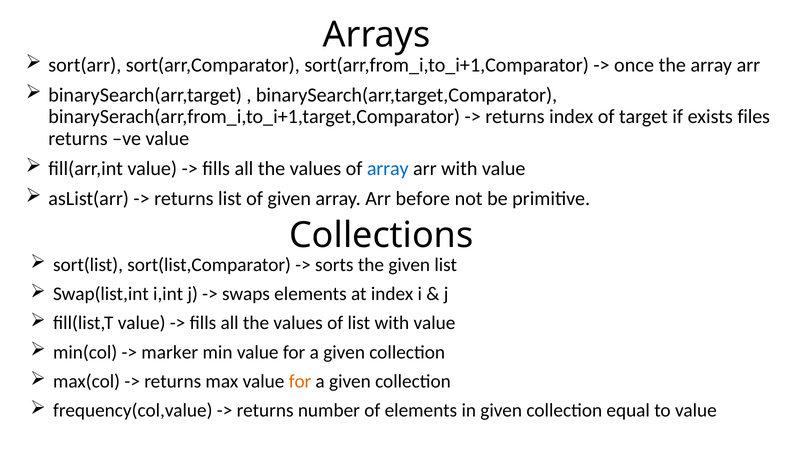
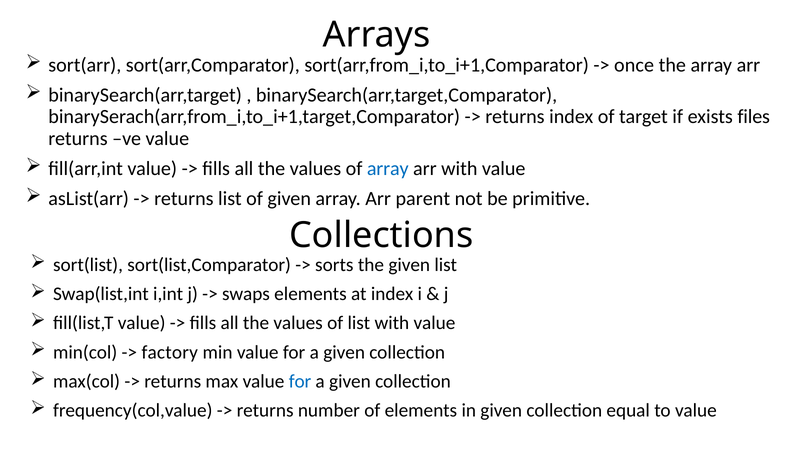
before: before -> parent
marker: marker -> factory
for at (300, 382) colour: orange -> blue
